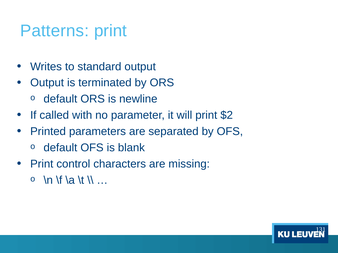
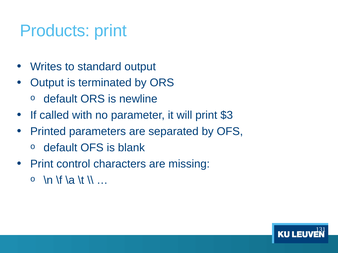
Patterns: Patterns -> Products
$2: $2 -> $3
